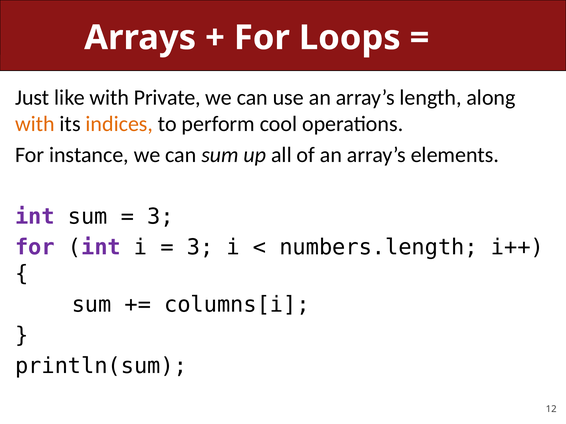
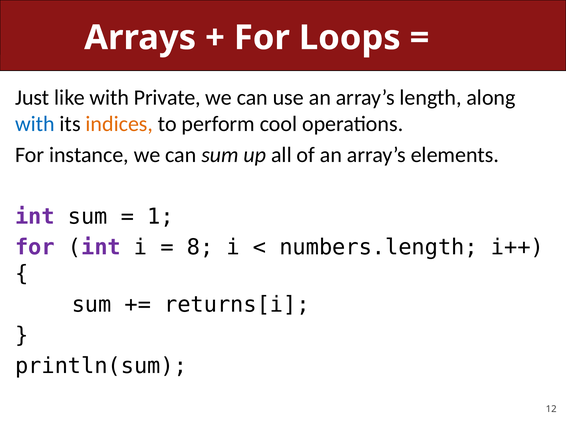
with at (35, 124) colour: orange -> blue
3 at (160, 217): 3 -> 1
3 at (200, 248): 3 -> 8
columns[i: columns[i -> returns[i
